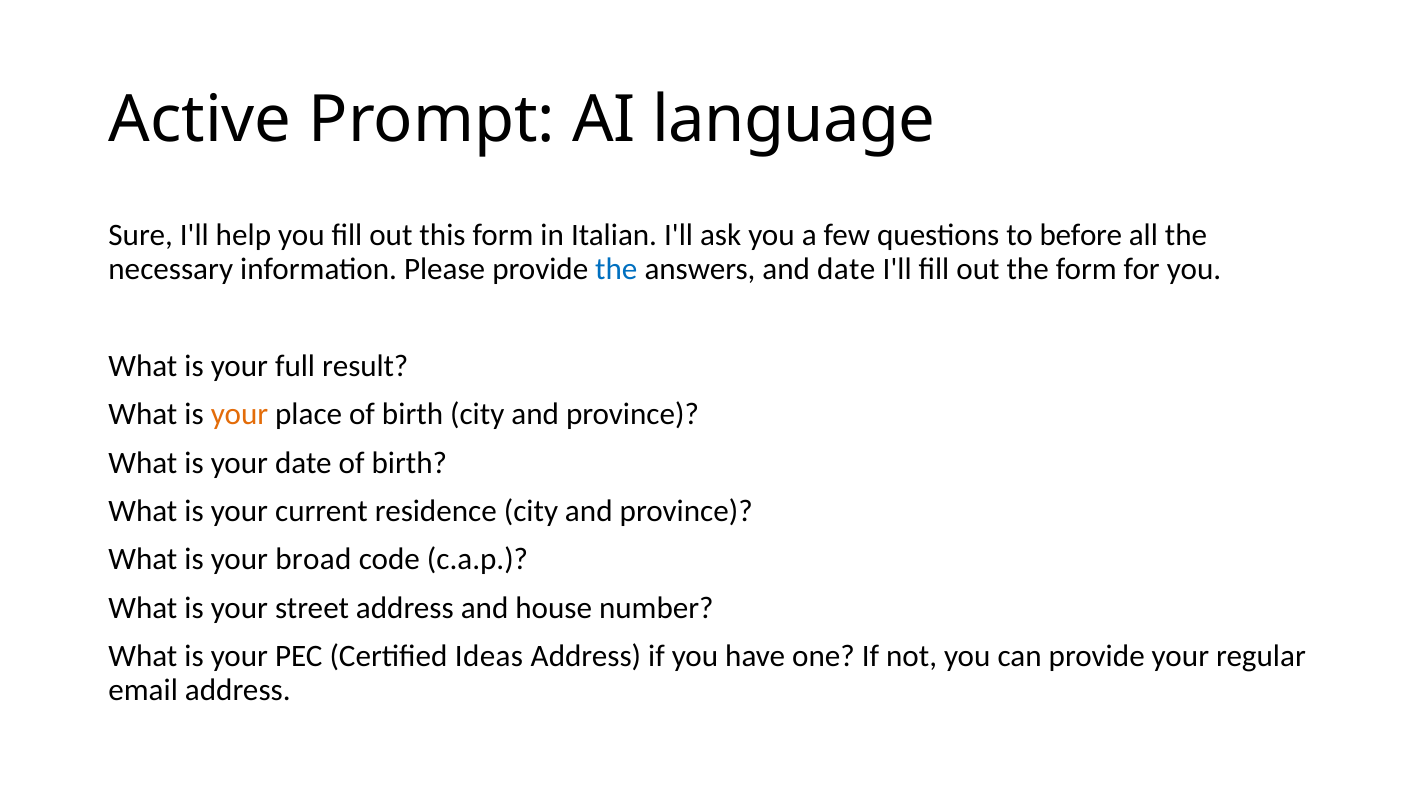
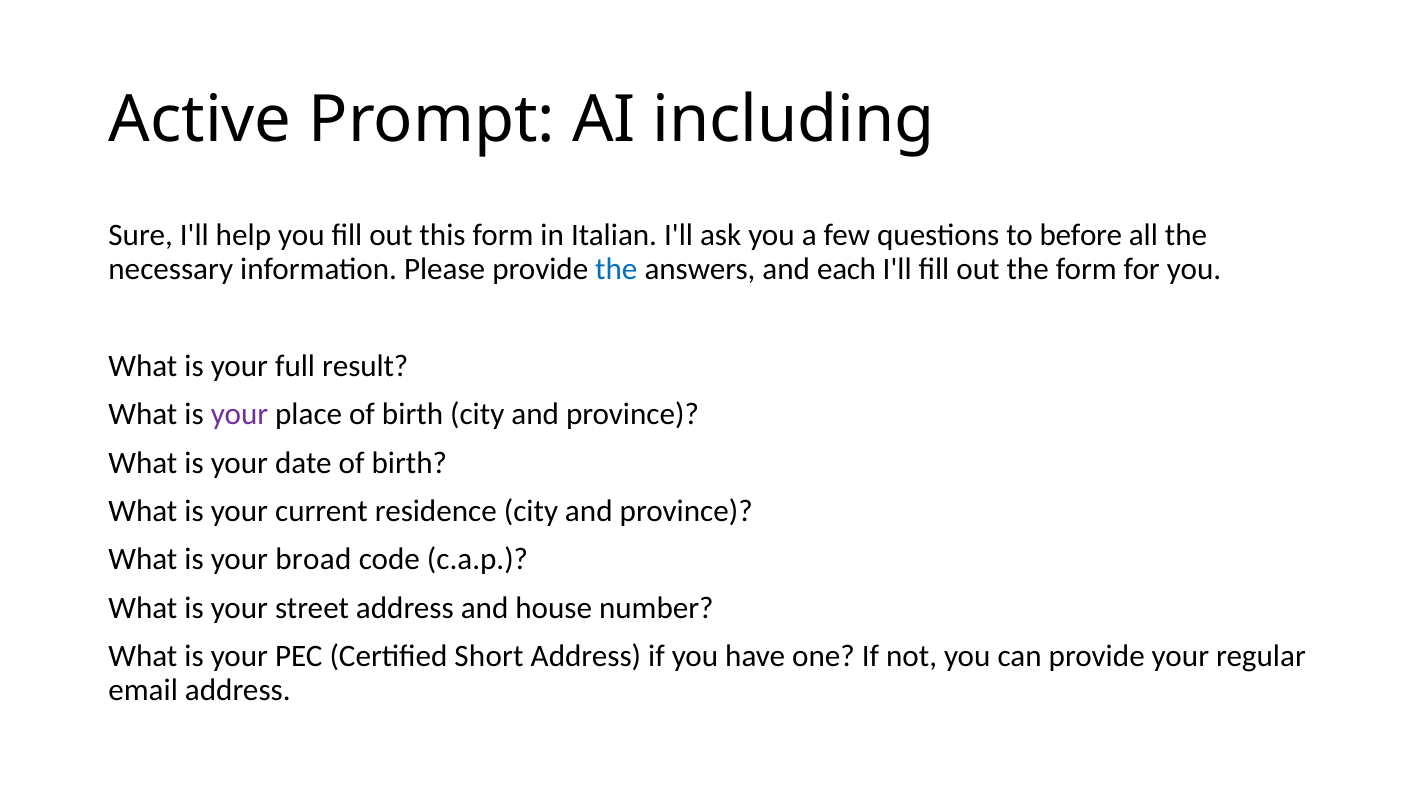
language: language -> including
and date: date -> each
your at (239, 414) colour: orange -> purple
Ideas: Ideas -> Short
